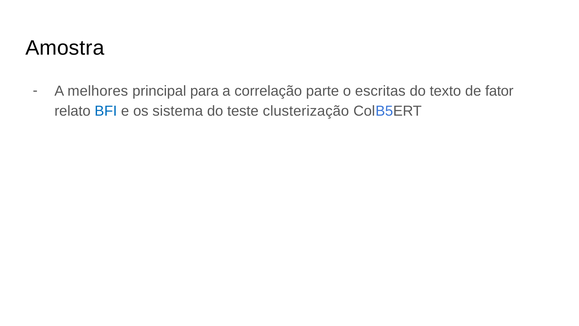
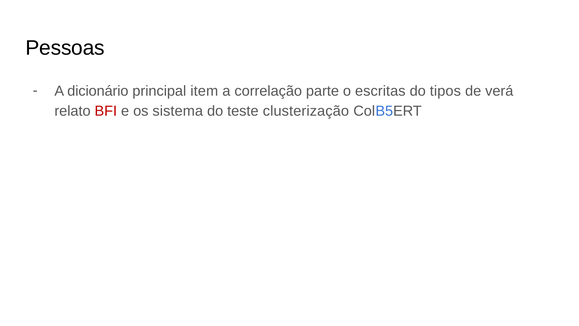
Amostra: Amostra -> Pessoas
melhores: melhores -> dicionário
para: para -> item
texto: texto -> tipos
fator: fator -> verá
BFI colour: blue -> red
